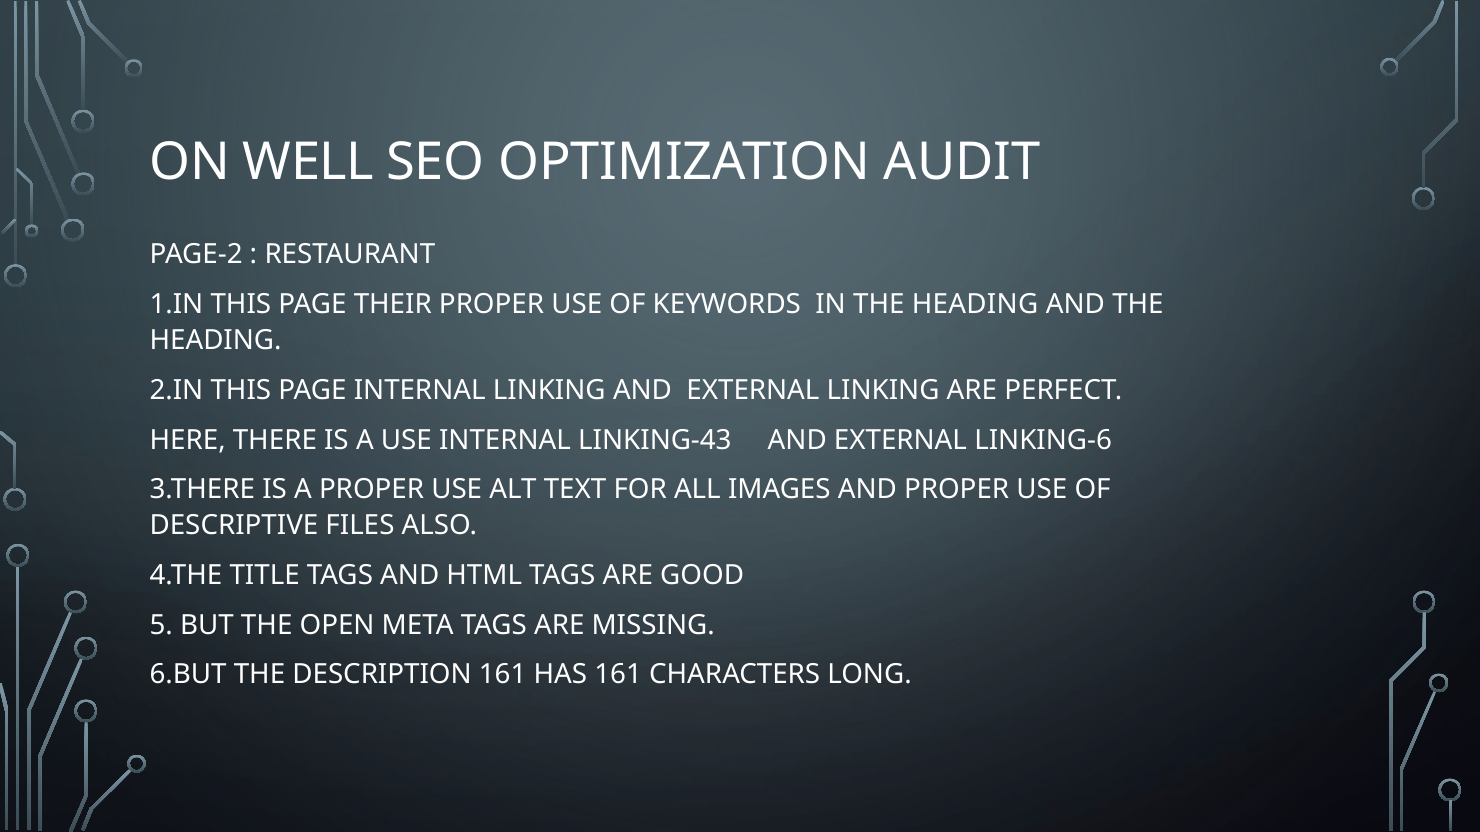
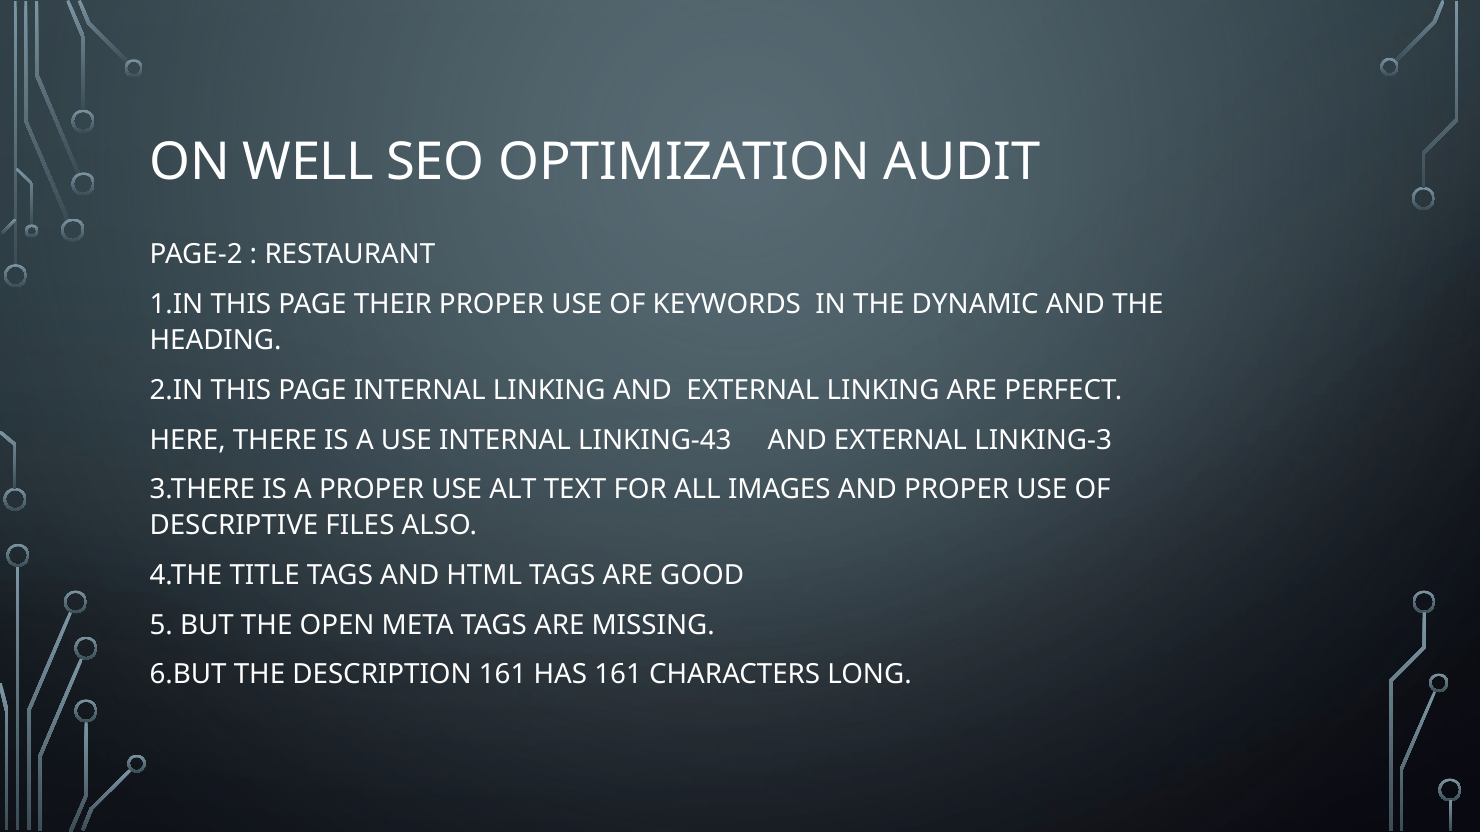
IN THE HEADING: HEADING -> DYNAMIC
LINKING-6: LINKING-6 -> LINKING-3
